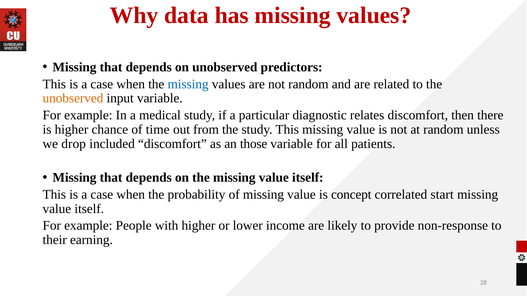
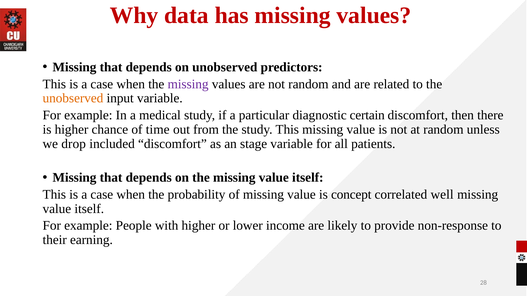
missing at (188, 84) colour: blue -> purple
relates: relates -> certain
those: those -> stage
start: start -> well
